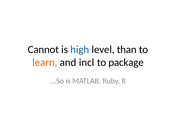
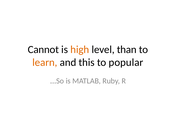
high colour: blue -> orange
incl: incl -> this
package: package -> popular
